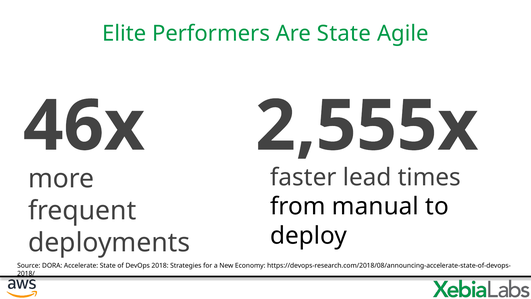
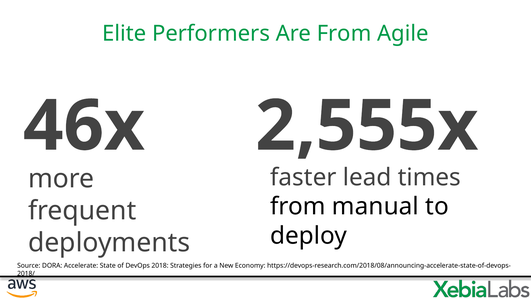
Are State: State -> From
